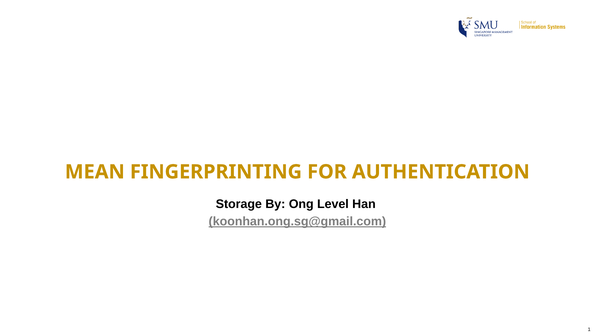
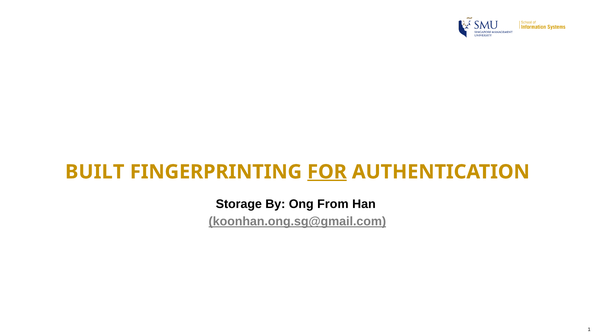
MEAN: MEAN -> BUILT
FOR underline: none -> present
Level: Level -> From
